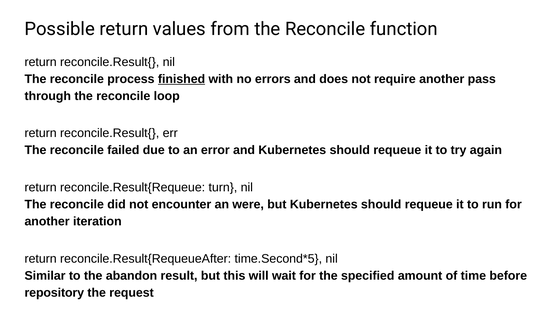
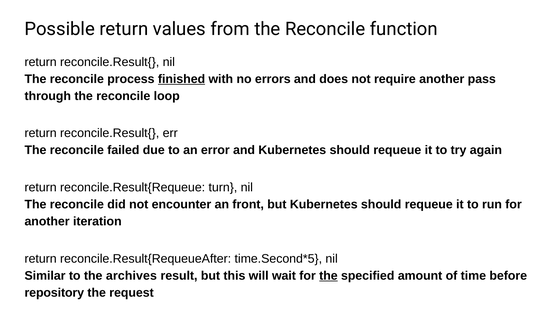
were: were -> front
abandon: abandon -> archives
the at (328, 276) underline: none -> present
